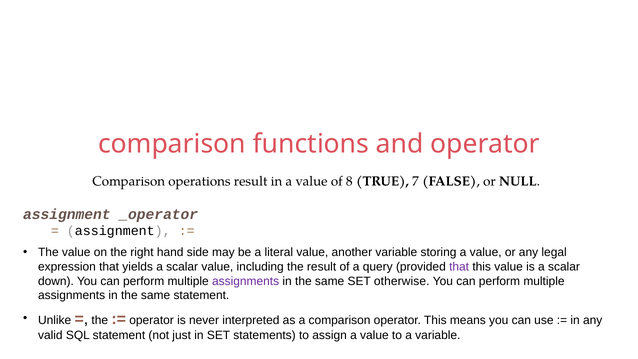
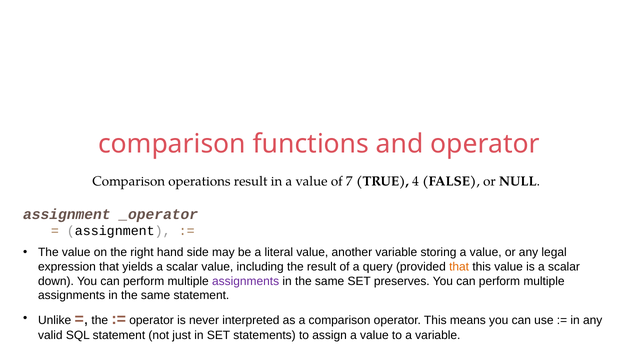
8: 8 -> 7
7: 7 -> 4
that at (459, 267) colour: purple -> orange
otherwise: otherwise -> preserves
